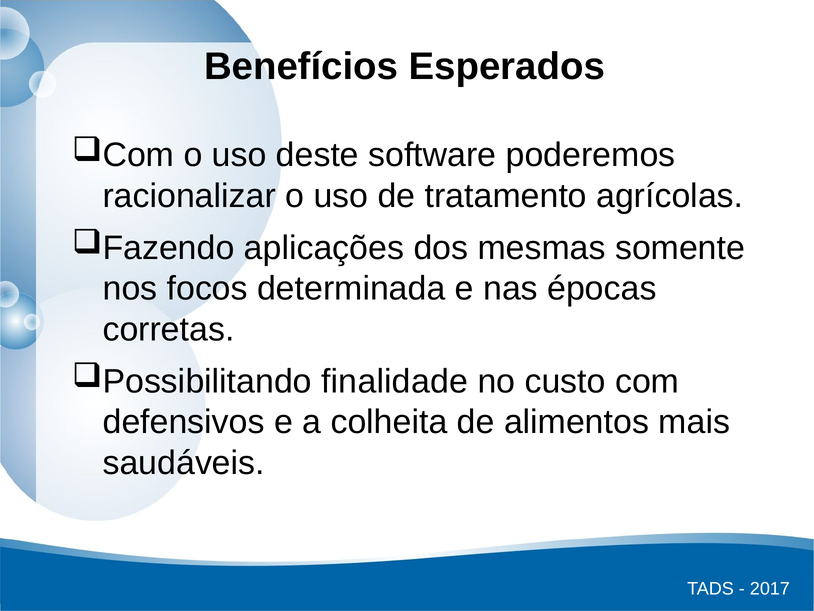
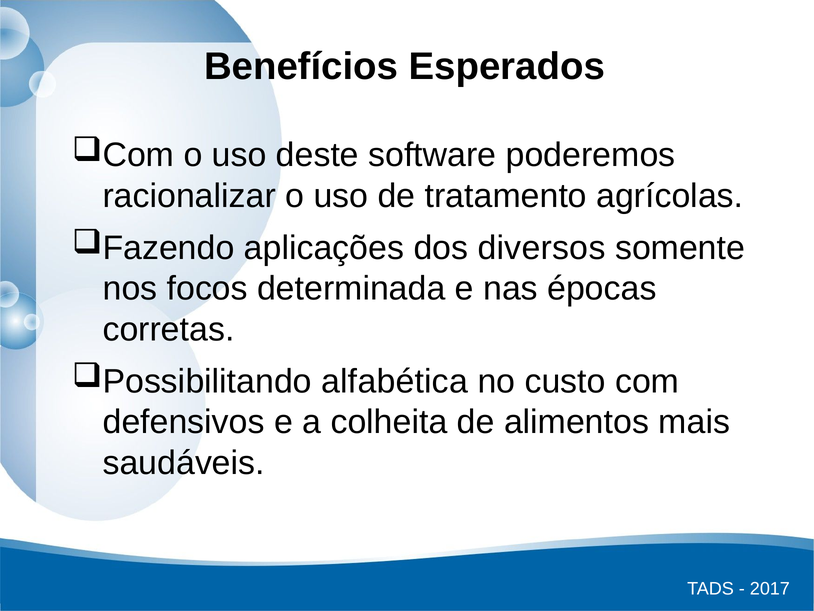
mesmas: mesmas -> diversos
finalidade: finalidade -> alfabética
